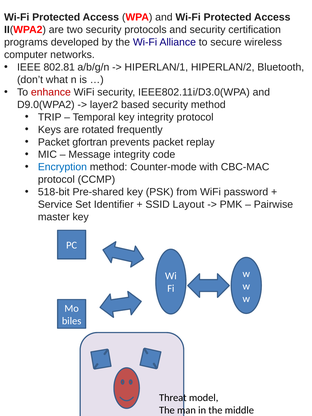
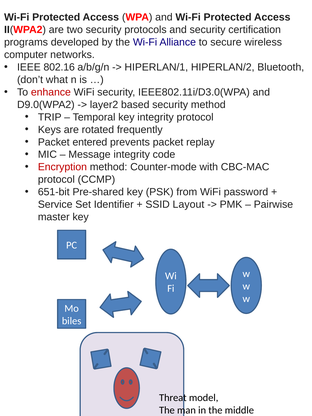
802.81: 802.81 -> 802.16
gfortran: gfortran -> entered
Encryption colour: blue -> red
518-bit: 518-bit -> 651-bit
